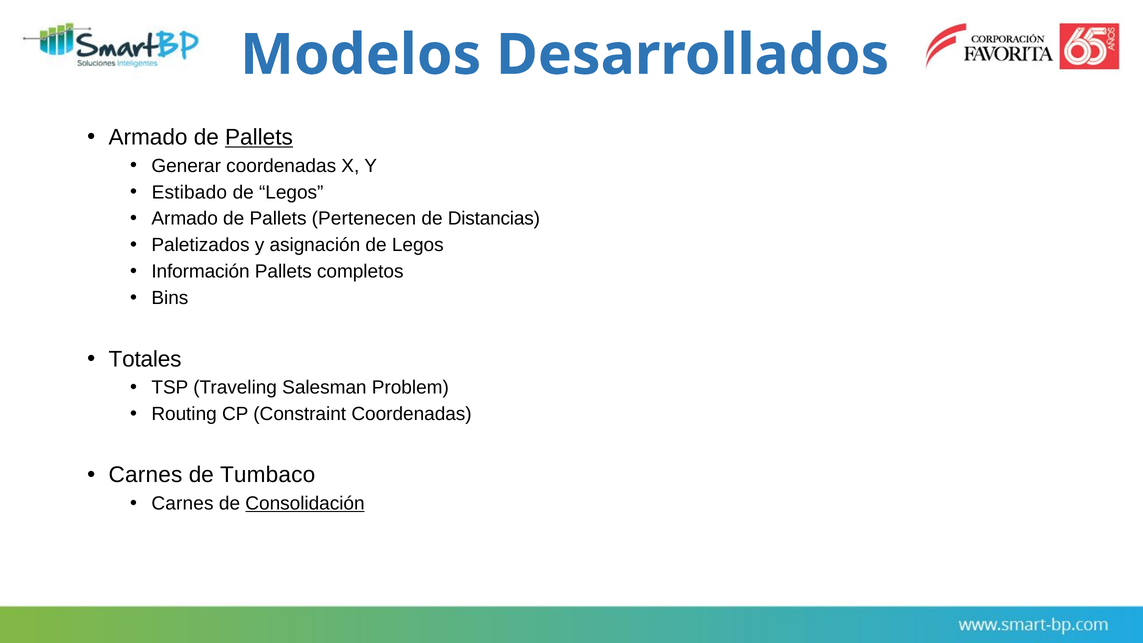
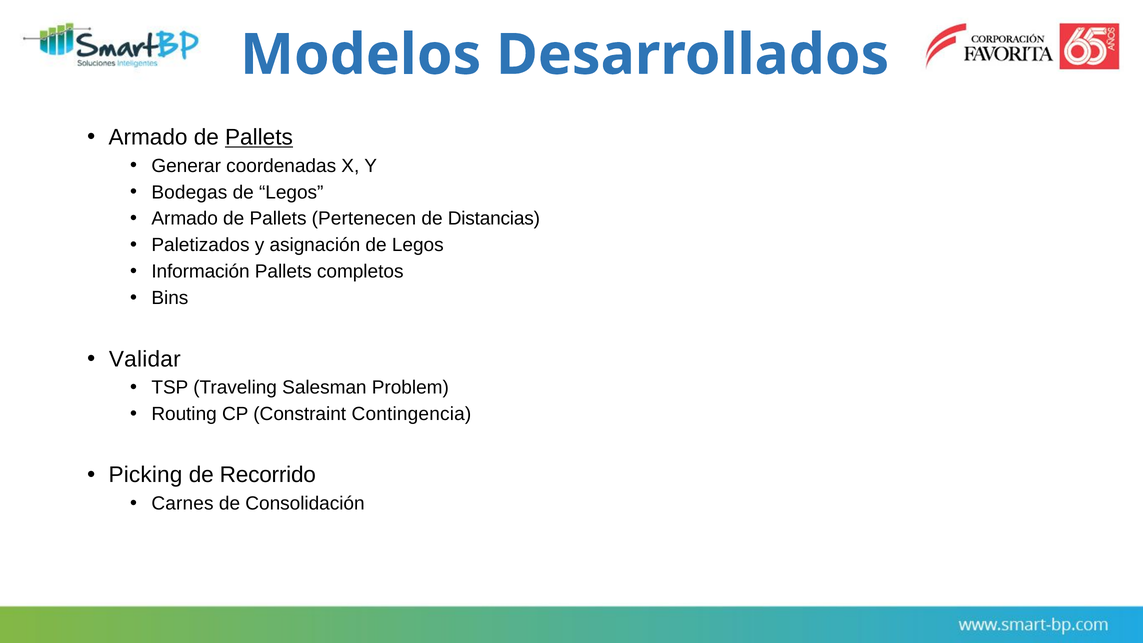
Estibado: Estibado -> Bodegas
Totales: Totales -> Validar
Constraint Coordenadas: Coordenadas -> Contingencia
Carnes at (145, 475): Carnes -> Picking
Tumbaco: Tumbaco -> Recorrido
Consolidación underline: present -> none
